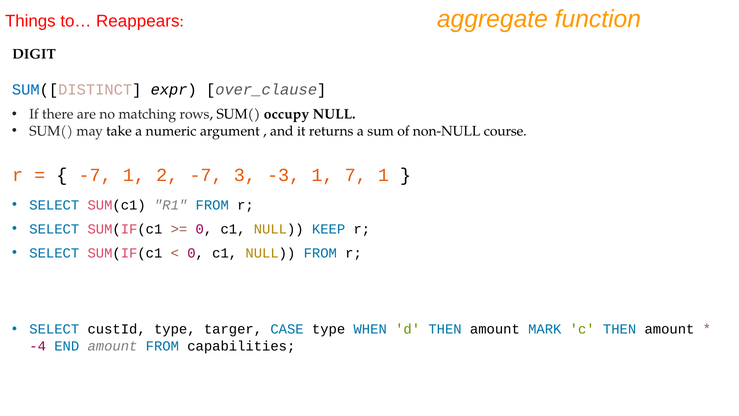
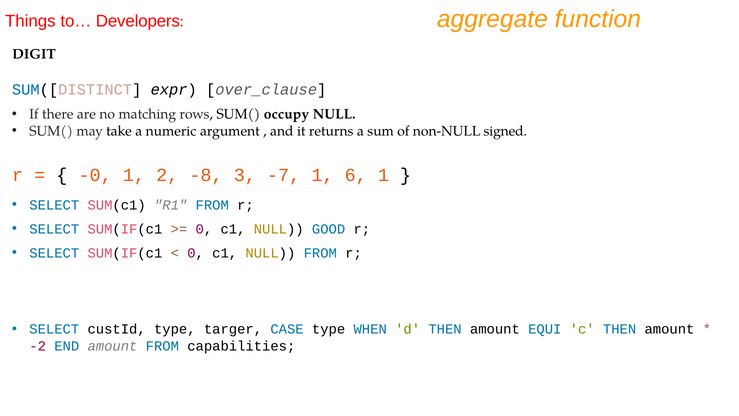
Reappears: Reappears -> Developers
course: course -> signed
-7 at (95, 175): -7 -> -0
2 -7: -7 -> -8
-3: -3 -> -7
7: 7 -> 6
KEEP: KEEP -> GOOD
MARK: MARK -> EQUI
-4: -4 -> -2
